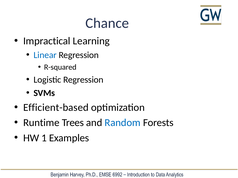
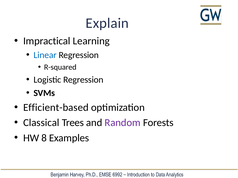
Chance: Chance -> Explain
Runtime: Runtime -> Classical
Random colour: blue -> purple
1: 1 -> 8
